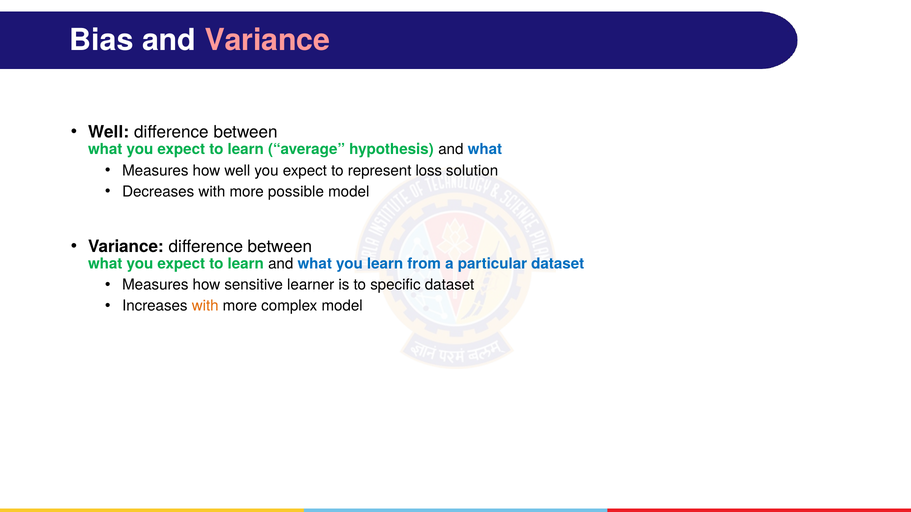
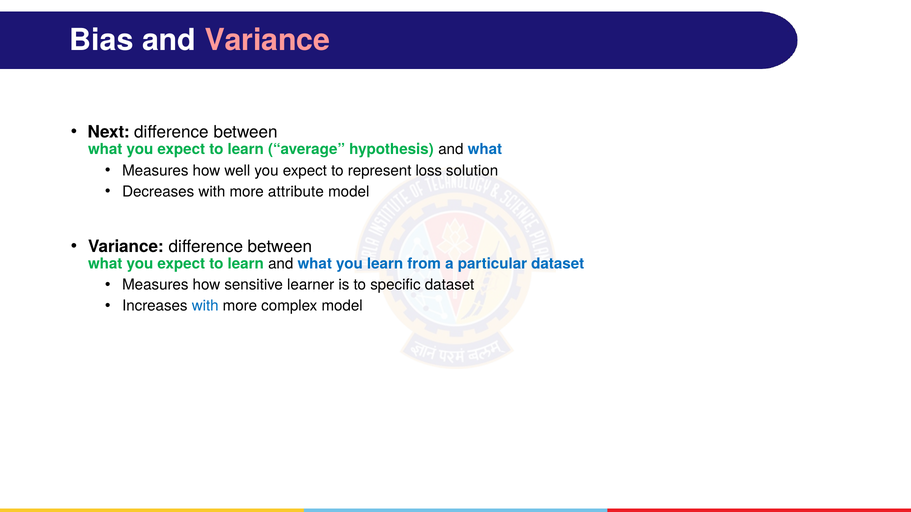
Well at (109, 132): Well -> Next
possible: possible -> attribute
with at (205, 306) colour: orange -> blue
